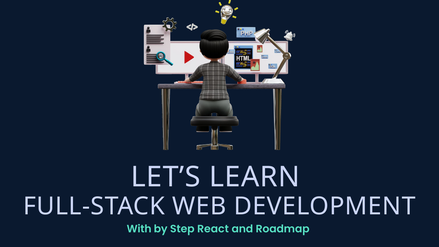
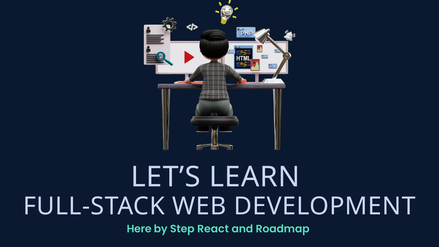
With: With -> Here
